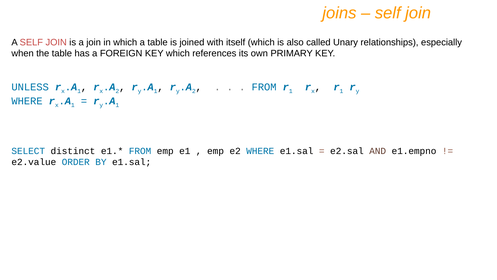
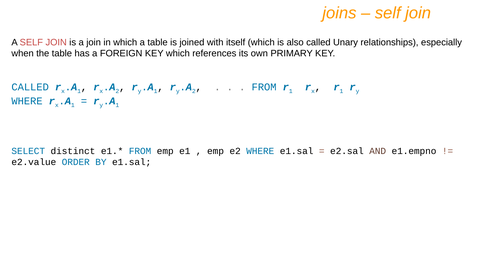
UNLESS at (30, 87): UNLESS -> CALLED
